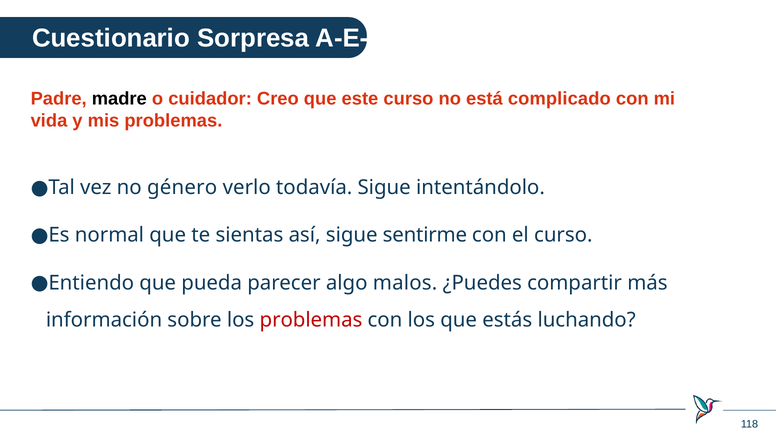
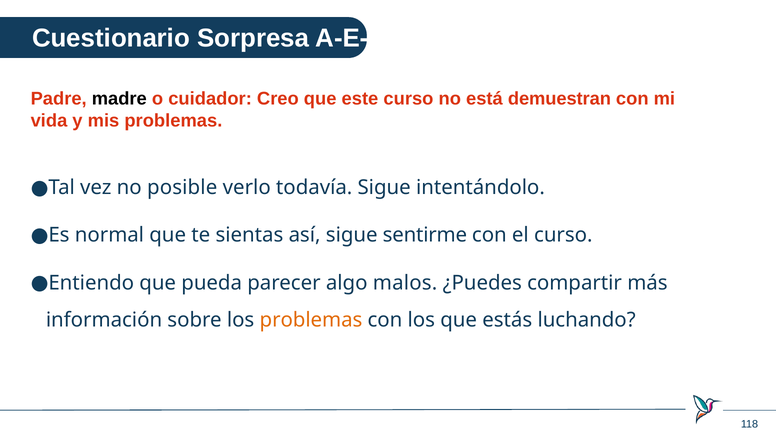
complicado: complicado -> demuestran
género: género -> posible
problemas at (311, 319) colour: red -> orange
